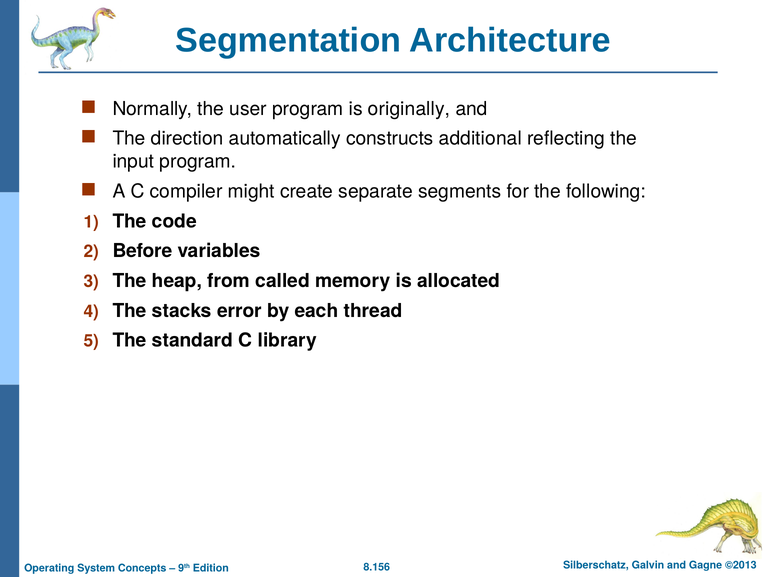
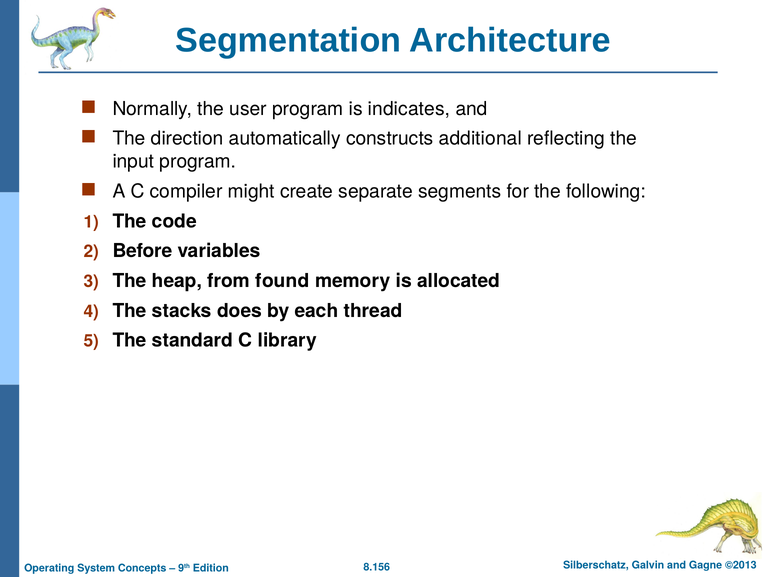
originally: originally -> indicates
called: called -> found
error: error -> does
